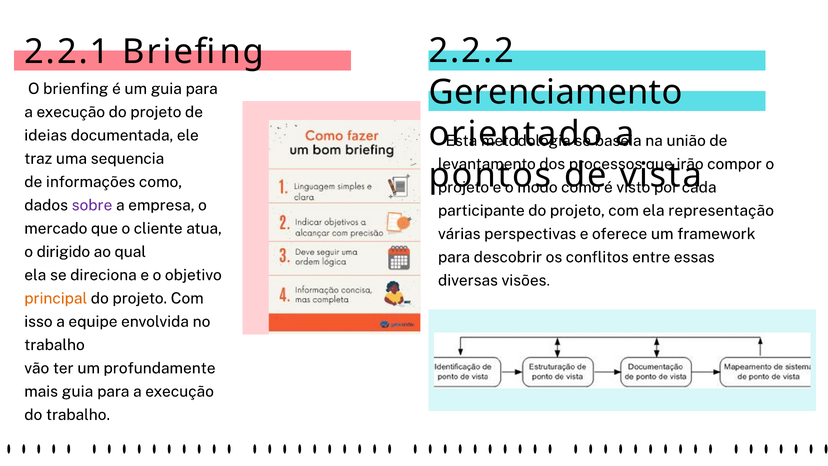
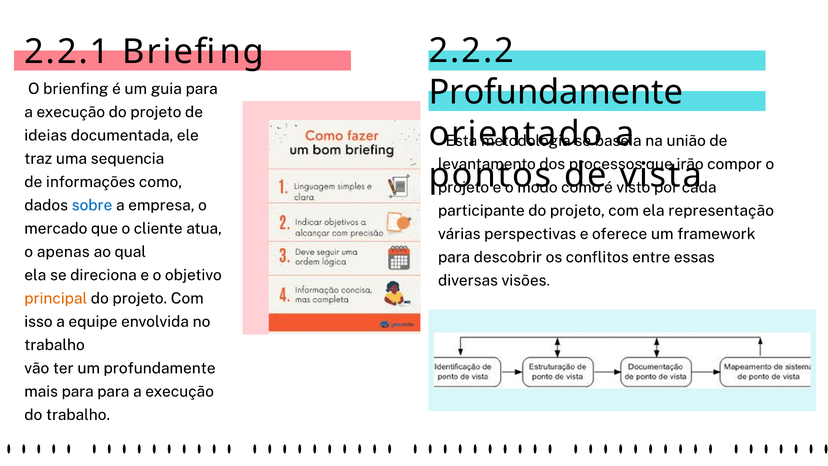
Gerenciamento at (556, 92): Gerenciamento -> Profundamente
sobre colour: purple -> blue
dirigido: dirigido -> apenas
mais guia: guia -> para
